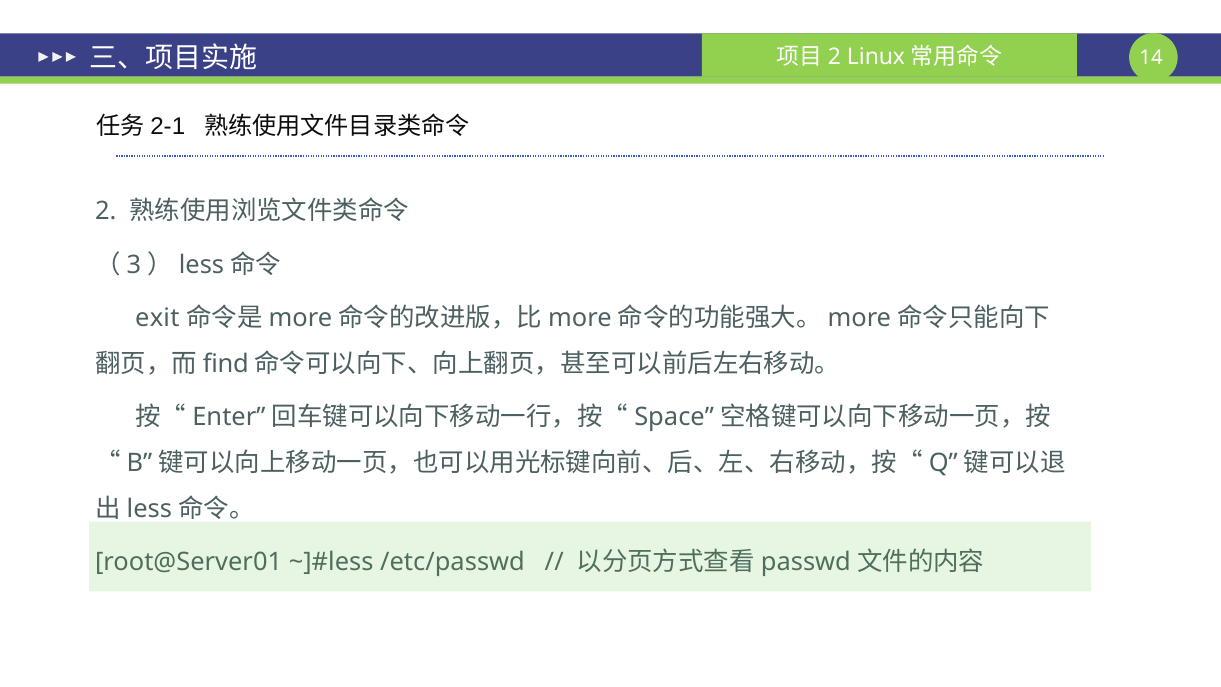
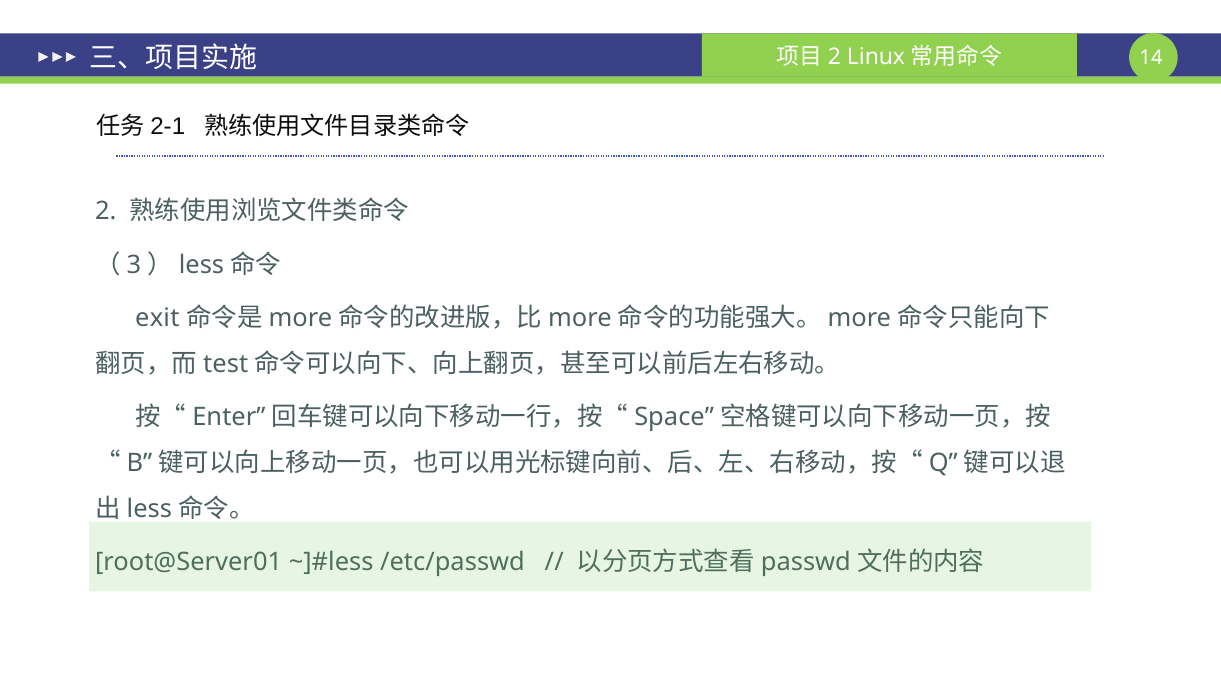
find: find -> test
